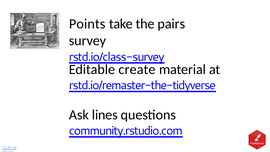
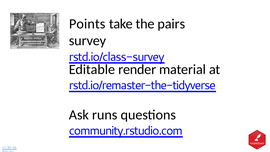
create: create -> render
lines: lines -> runs
